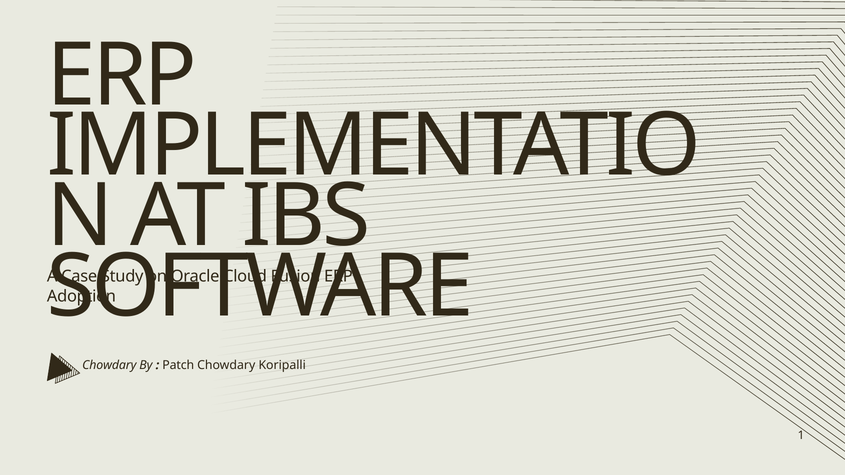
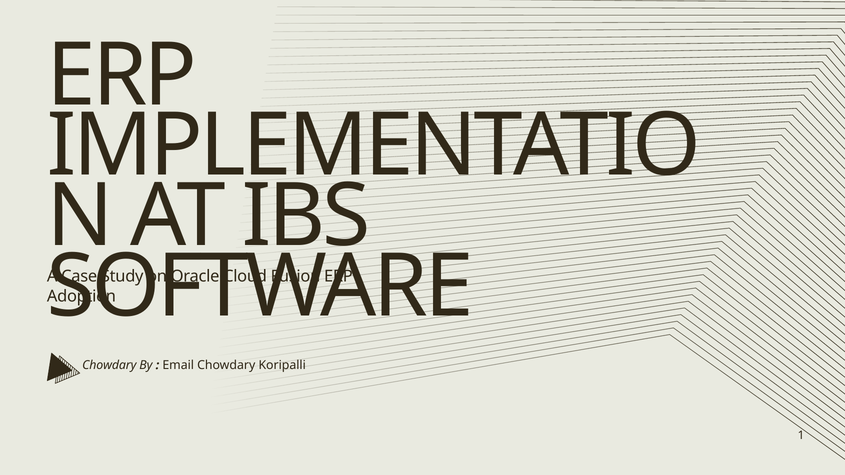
Patch: Patch -> Email
